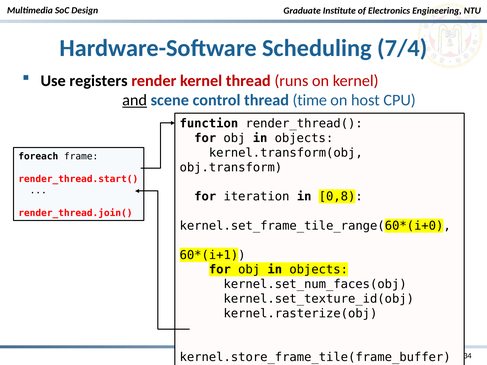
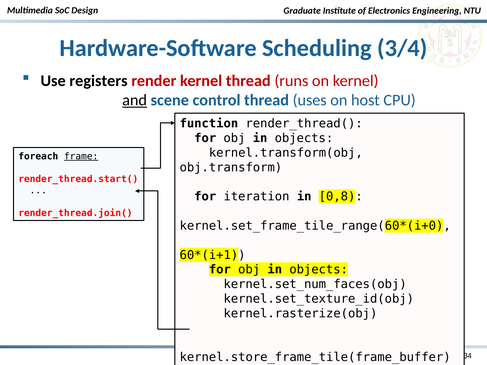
7/4: 7/4 -> 3/4
time: time -> uses
frame underline: none -> present
